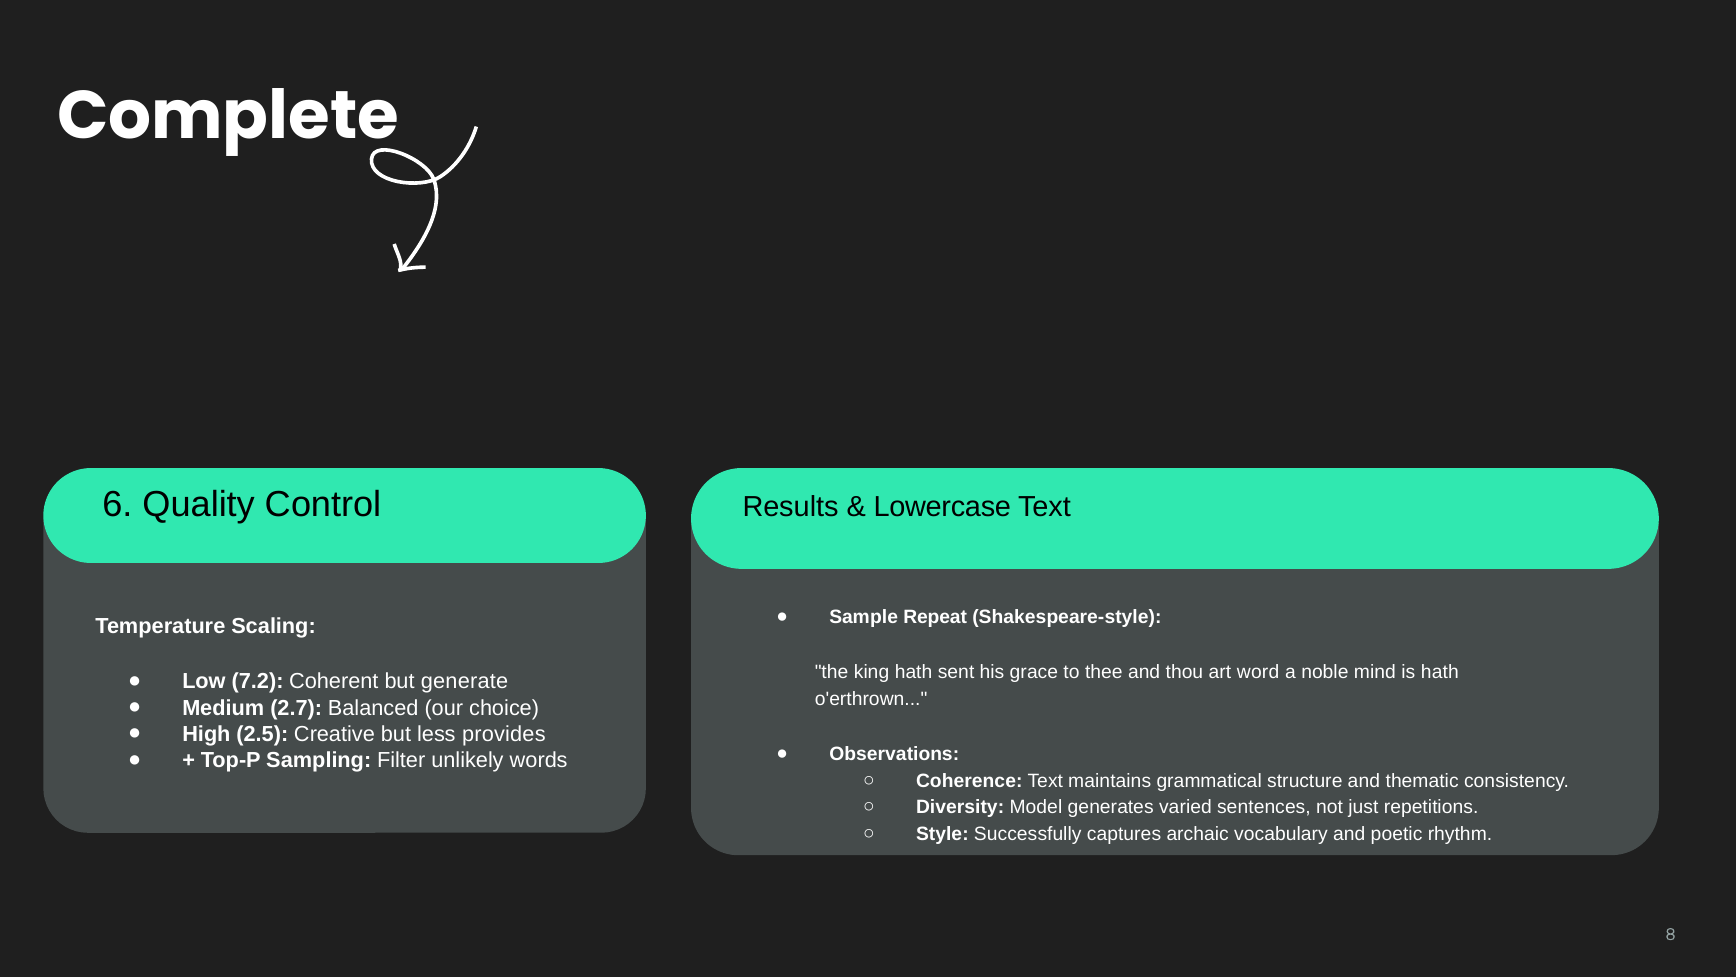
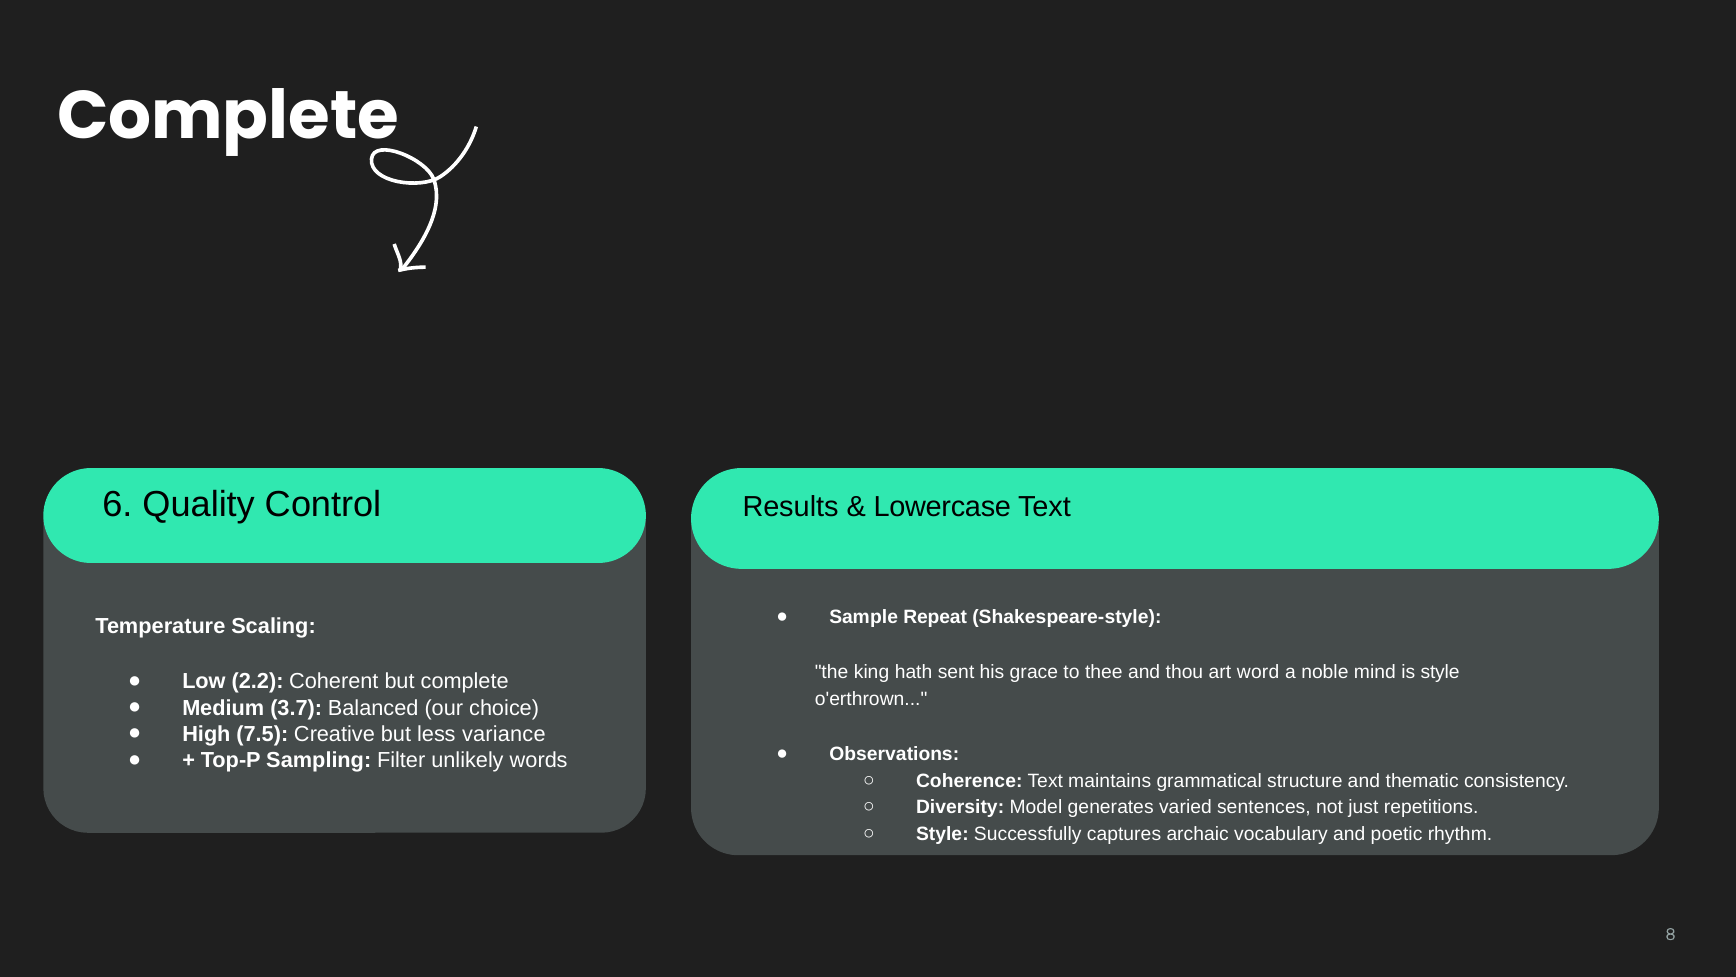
is hath: hath -> style
7.2: 7.2 -> 2.2
but generate: generate -> complete
2.7: 2.7 -> 3.7
2.5: 2.5 -> 7.5
provides: provides -> variance
